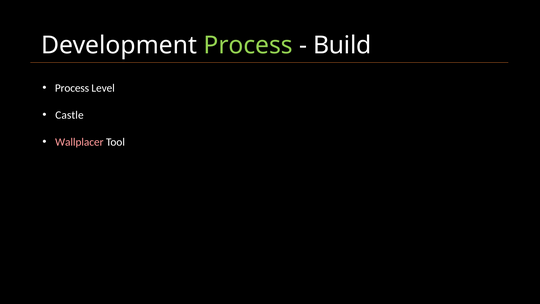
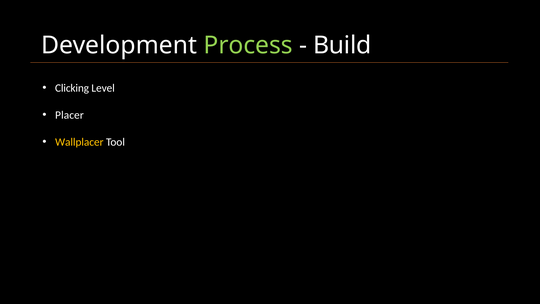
Process at (72, 88): Process -> Clicking
Castle: Castle -> Placer
Wallplacer colour: pink -> yellow
